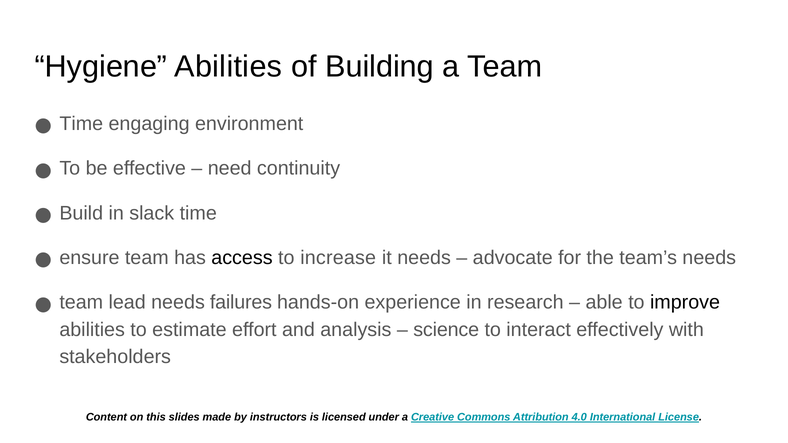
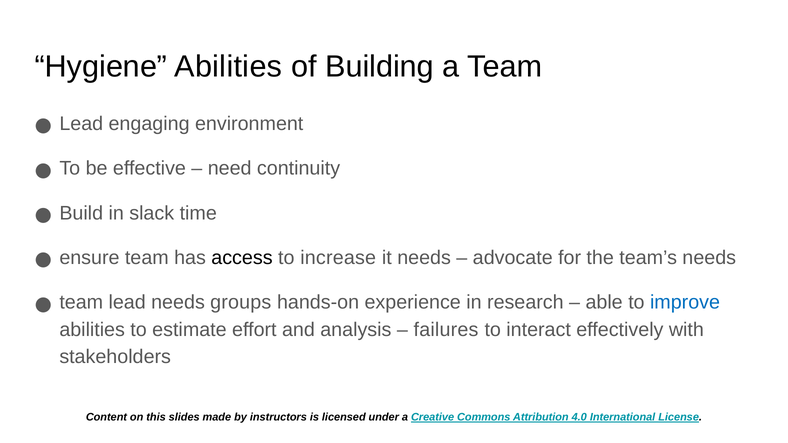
Time at (81, 124): Time -> Lead
failures: failures -> groups
improve colour: black -> blue
science: science -> failures
